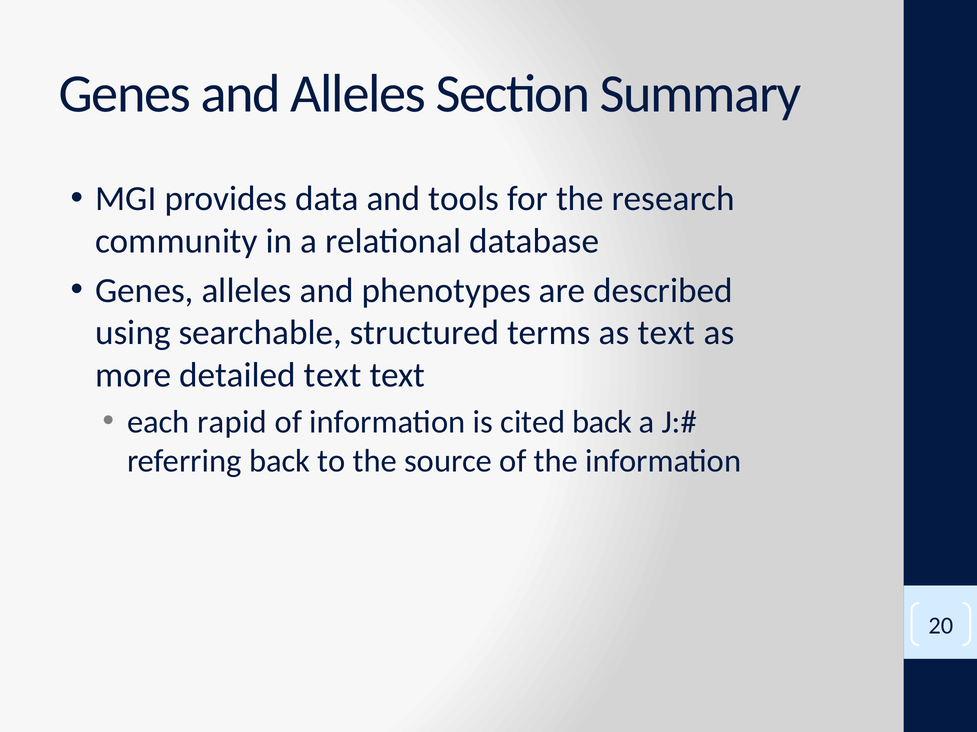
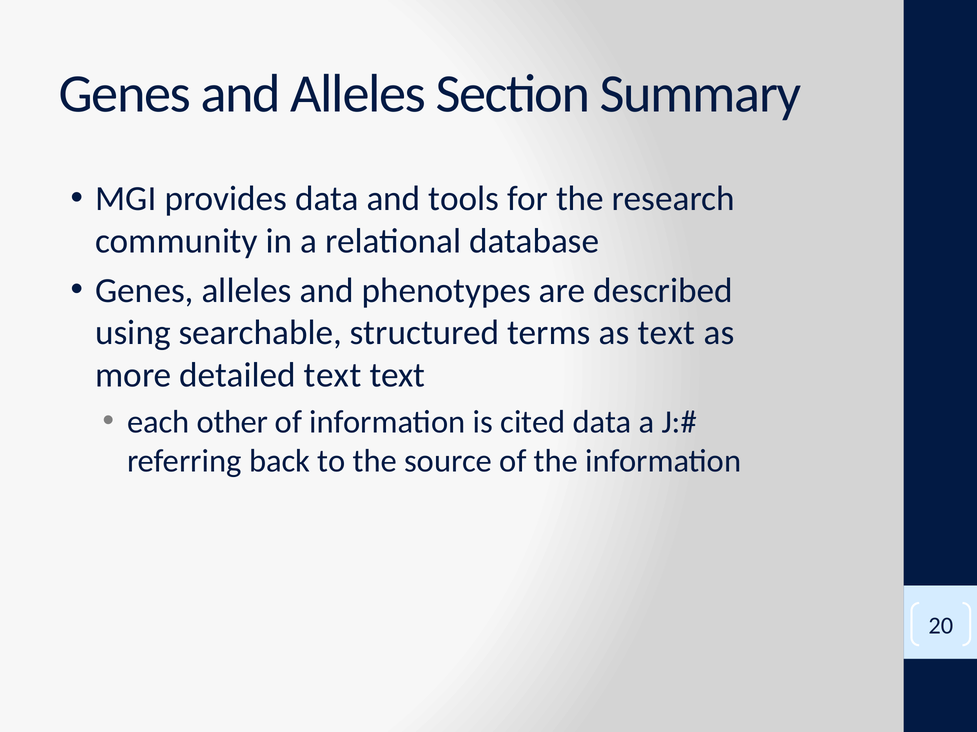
rapid: rapid -> other
cited back: back -> data
